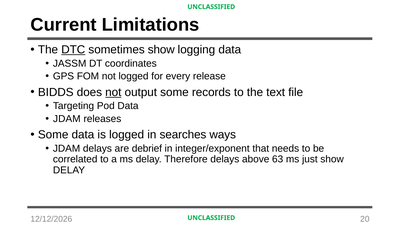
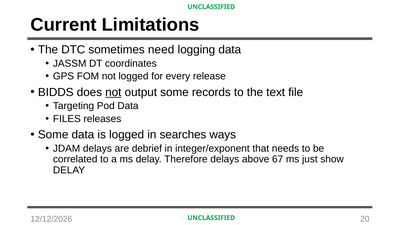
DTC underline: present -> none
sometimes show: show -> need
JDAM at (67, 119): JDAM -> FILES
63: 63 -> 67
